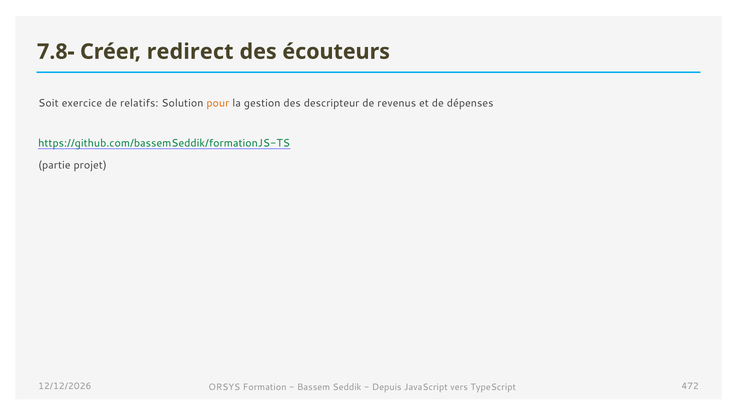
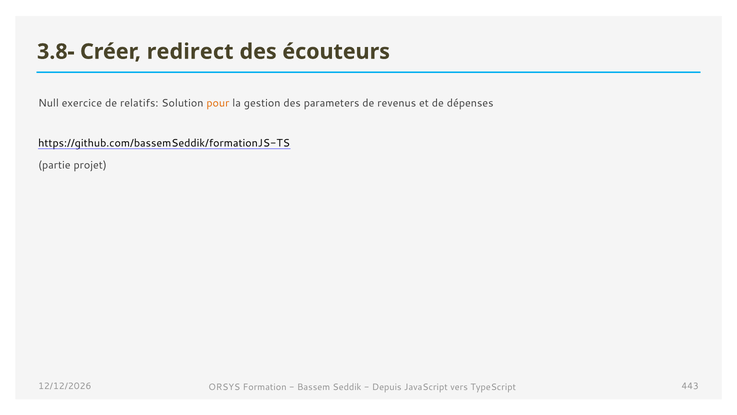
7.8-: 7.8- -> 3.8-
Soit: Soit -> Null
descripteur: descripteur -> parameters
https://github.com/bassemSeddik/formationJS-TS colour: green -> black
472: 472 -> 443
